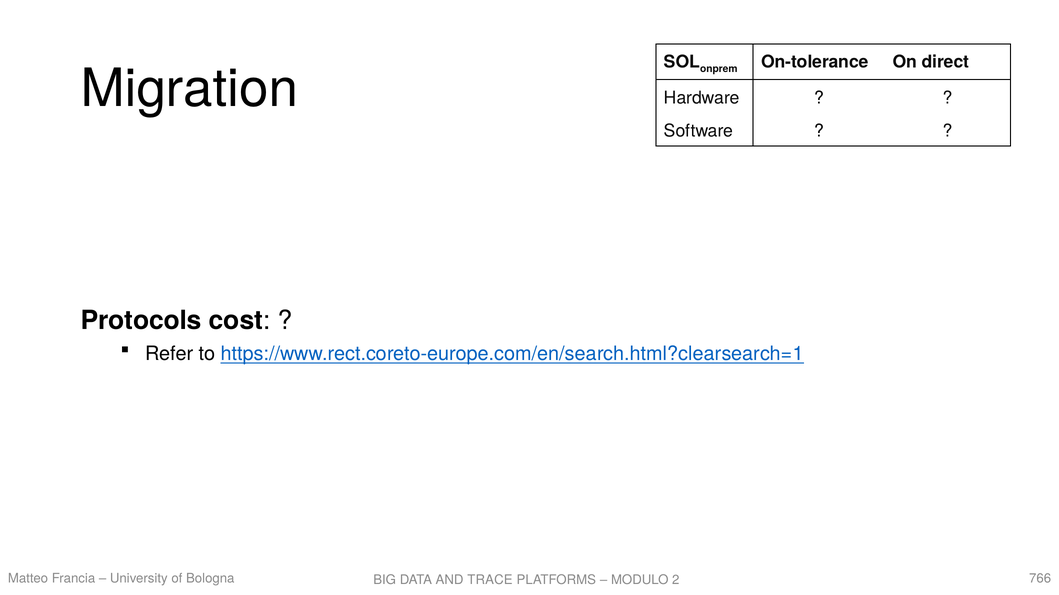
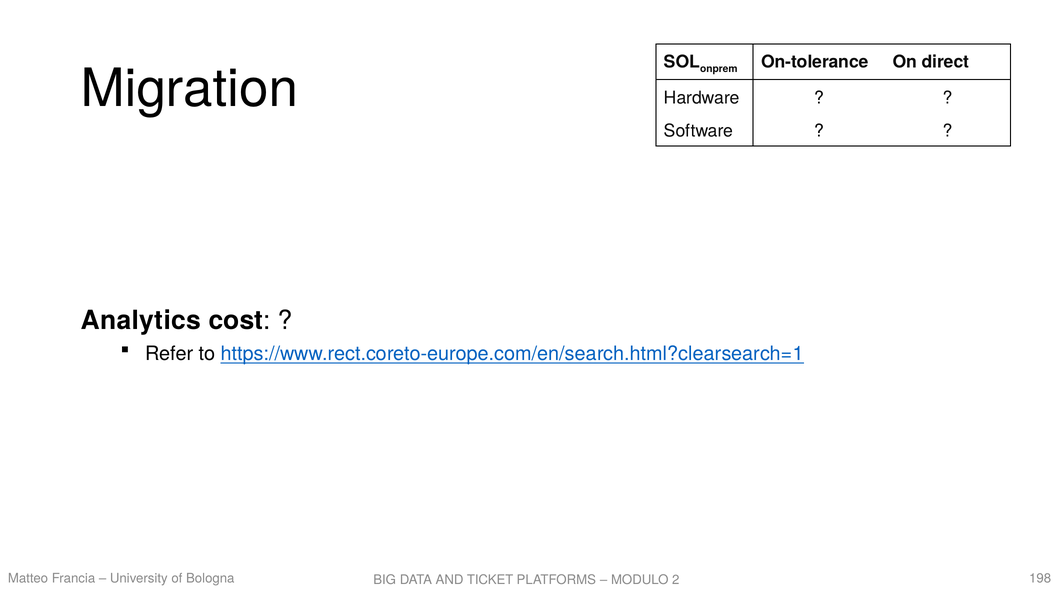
Protocols: Protocols -> Analytics
766: 766 -> 198
TRACE: TRACE -> TICKET
